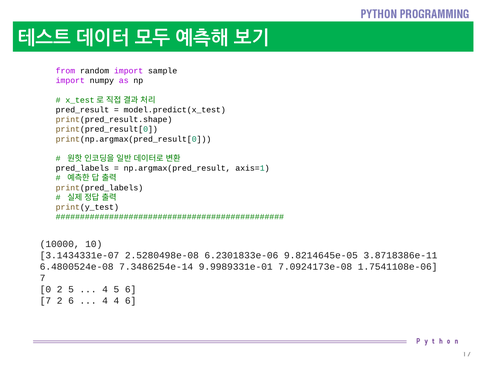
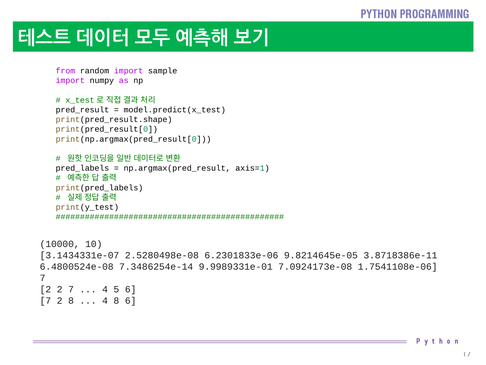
0 at (45, 289): 0 -> 2
2 5: 5 -> 7
2 6: 6 -> 8
4 4: 4 -> 8
